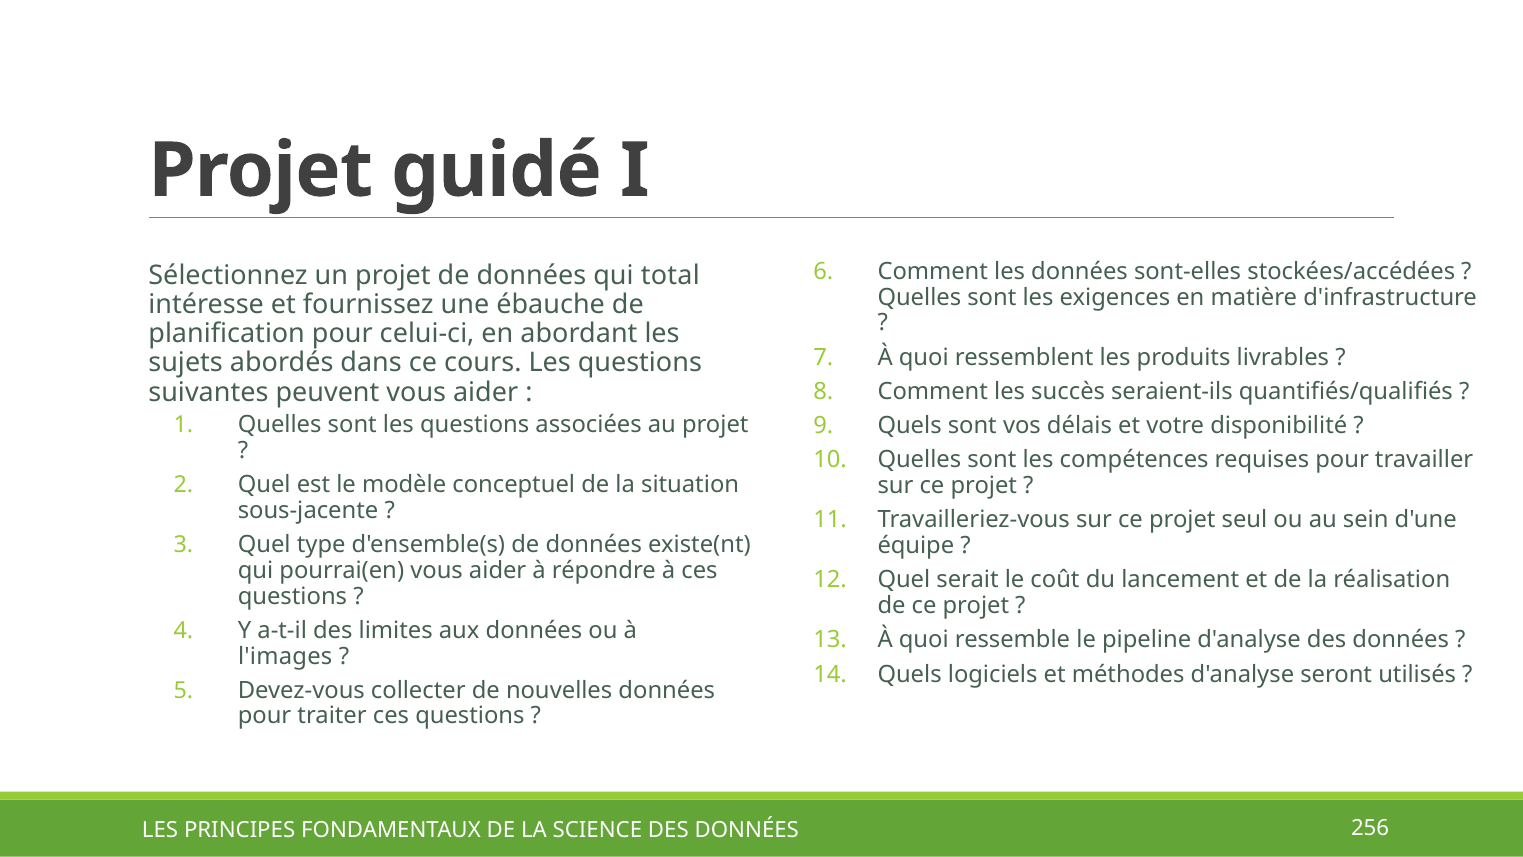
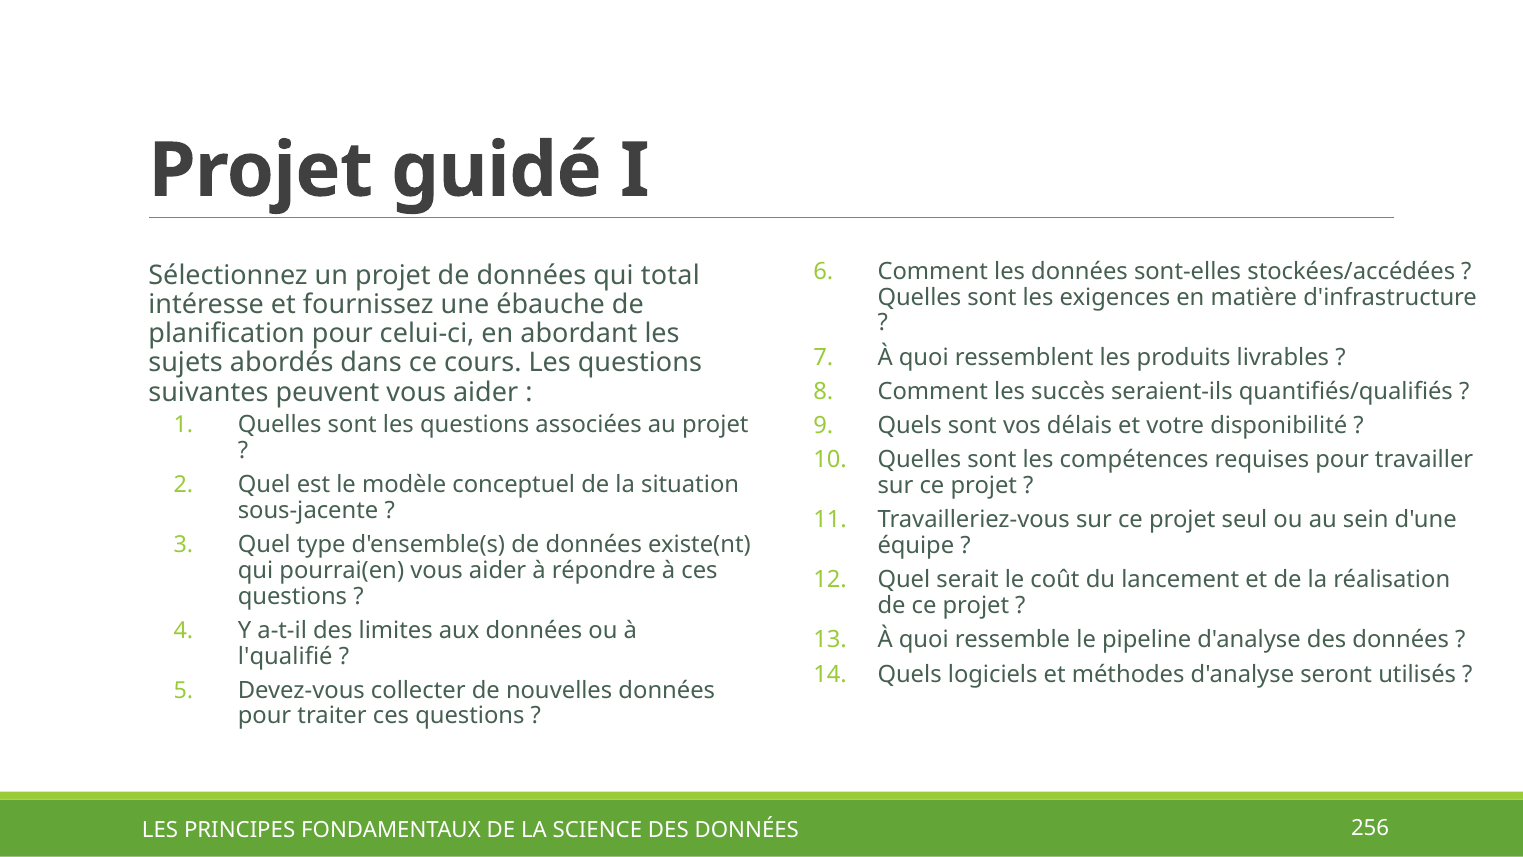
l'images: l'images -> l'qualifié
